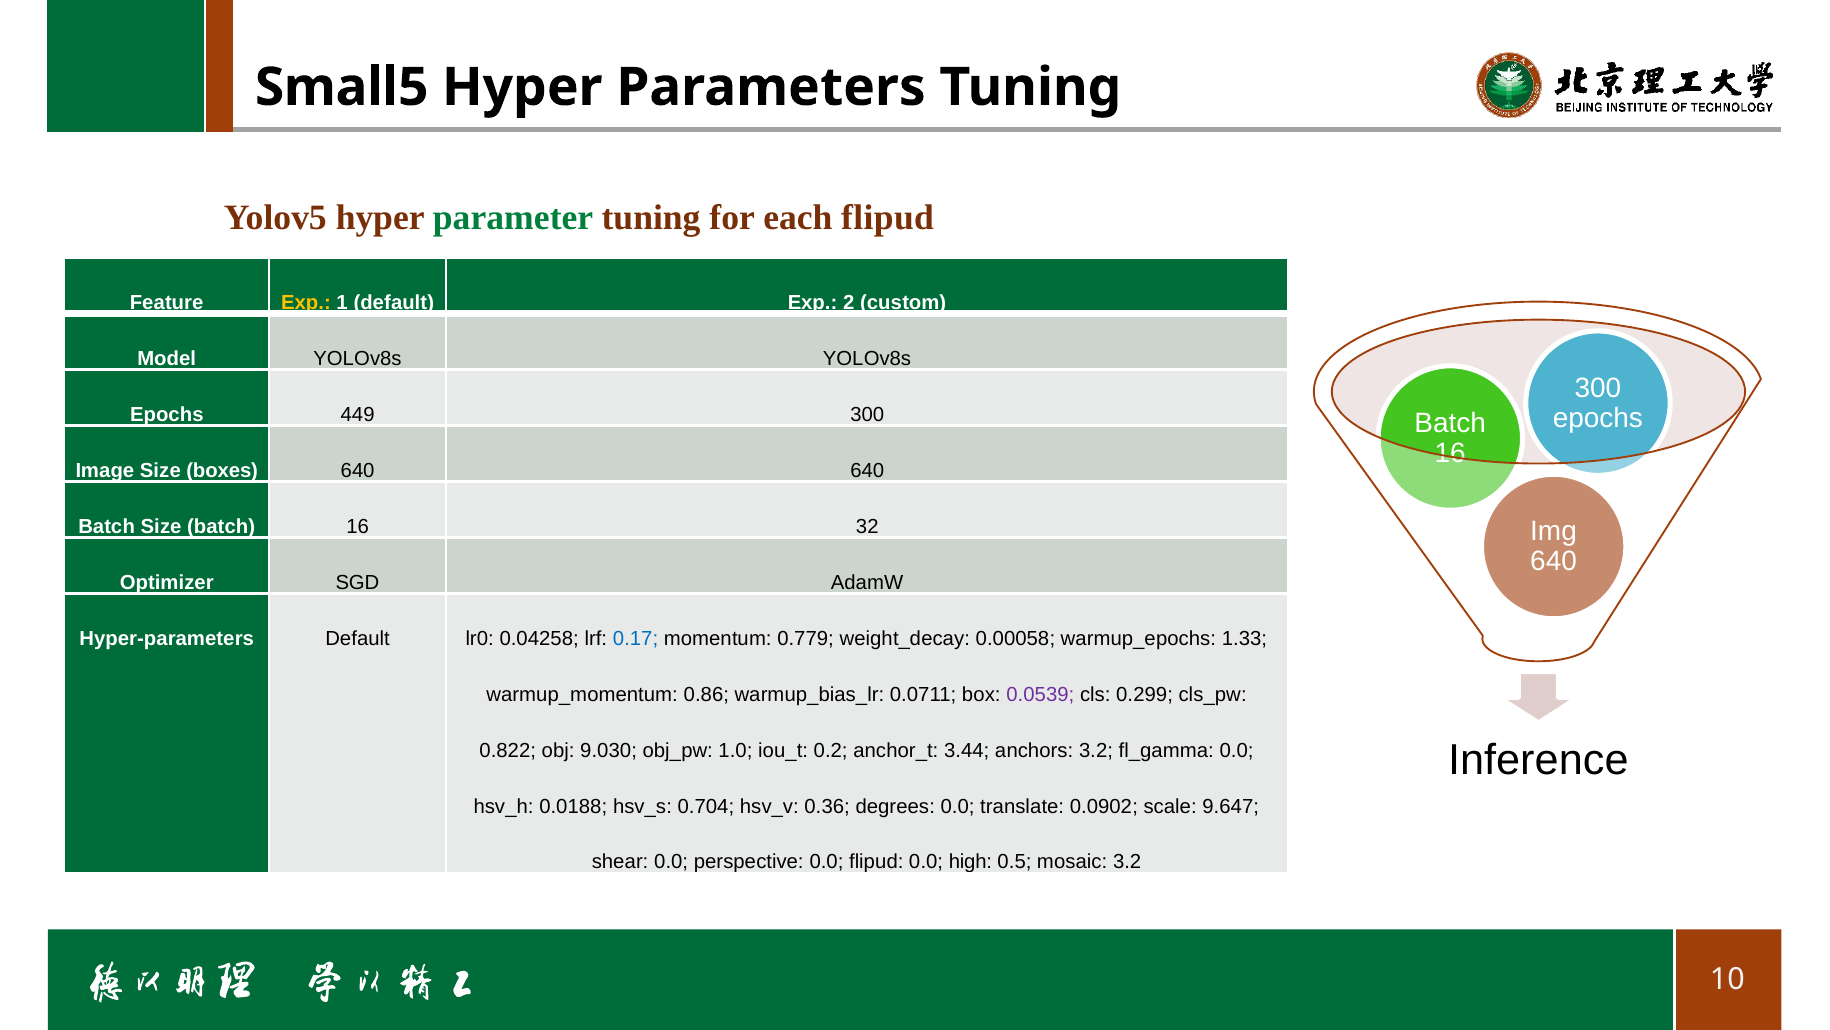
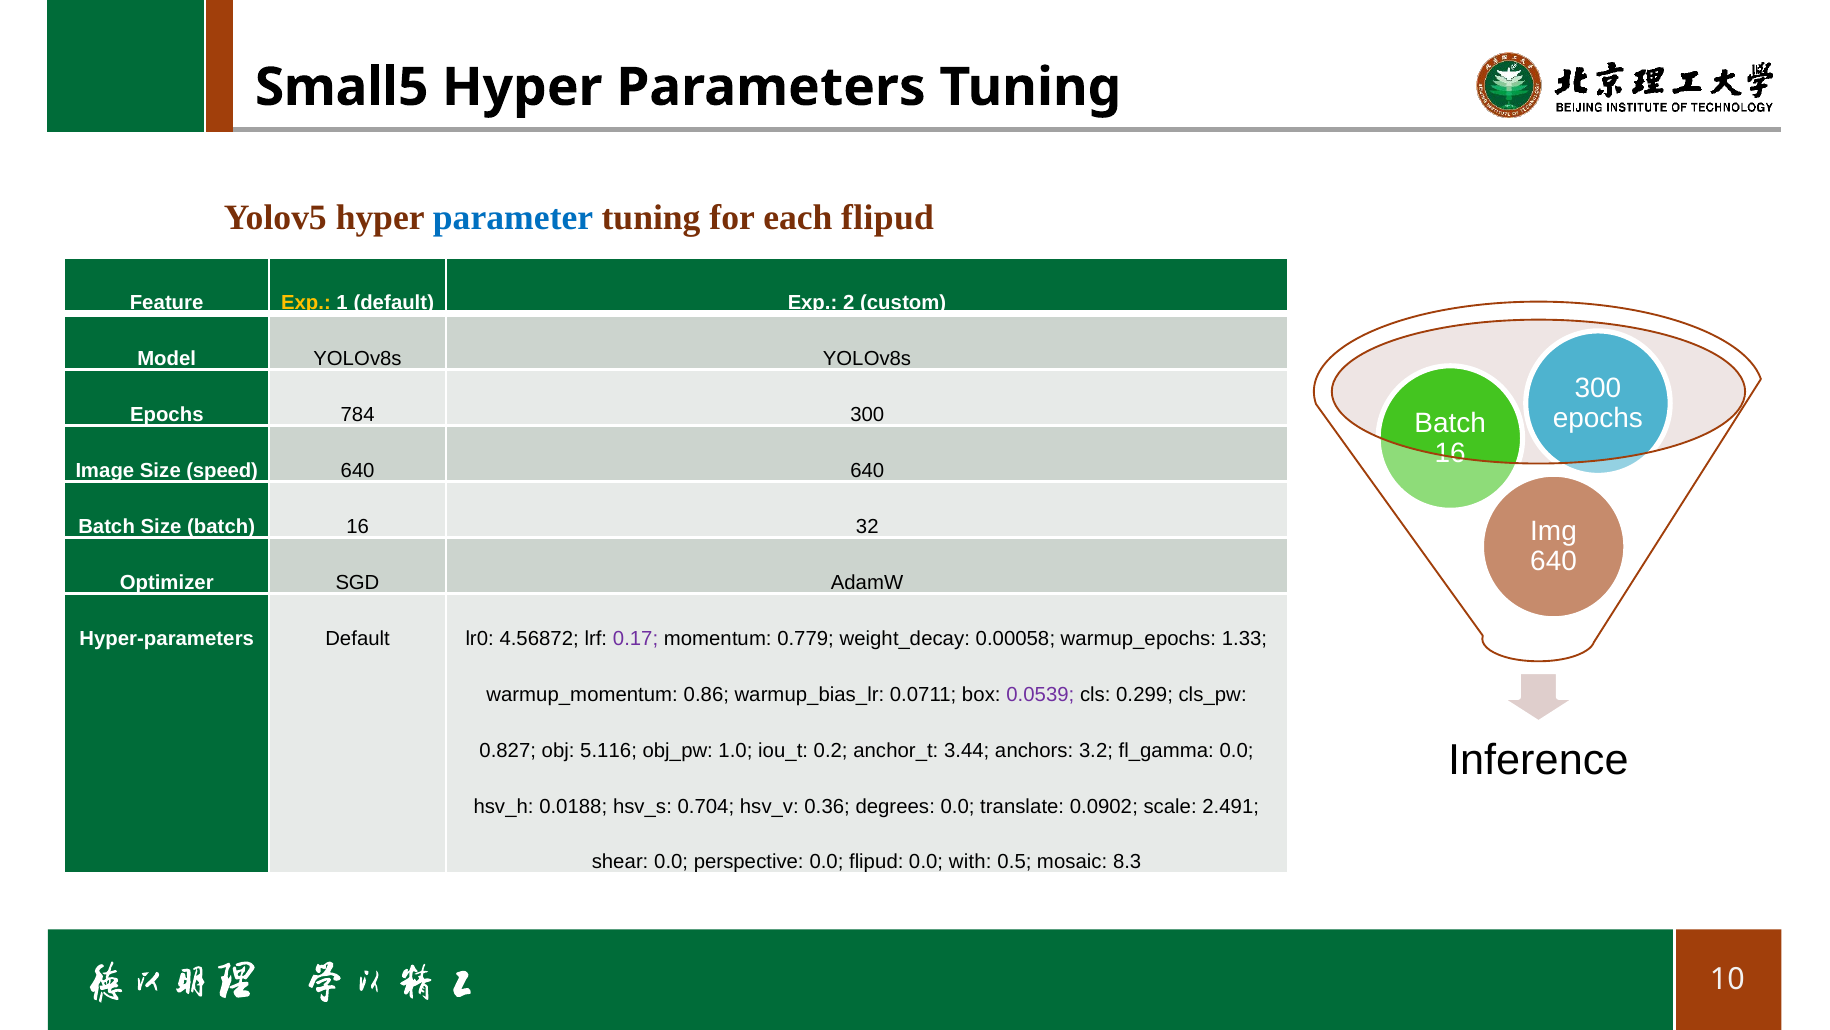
parameter colour: green -> blue
449: 449 -> 784
boxes: boxes -> speed
0.04258: 0.04258 -> 4.56872
0.17 colour: blue -> purple
0.822: 0.822 -> 0.827
9.030: 9.030 -> 5.116
9.647: 9.647 -> 2.491
high: high -> with
mosaic 3.2: 3.2 -> 8.3
